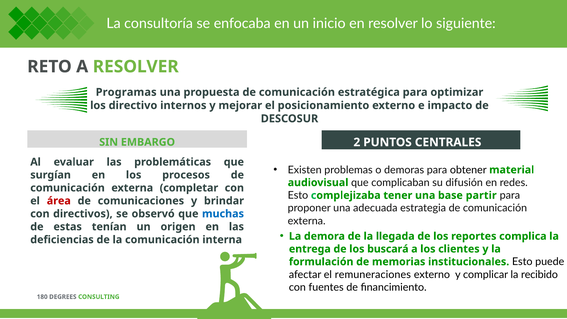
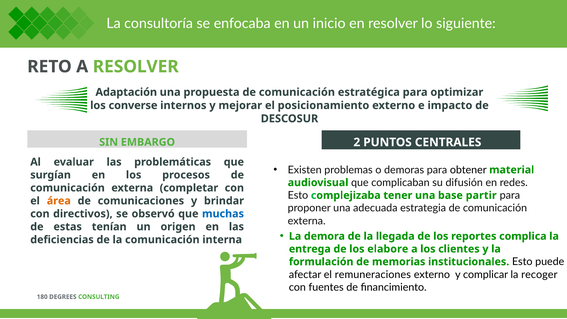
Programas: Programas -> Adaptación
directivo: directivo -> converse
área colour: red -> orange
buscará: buscará -> elabore
recibido: recibido -> recoger
